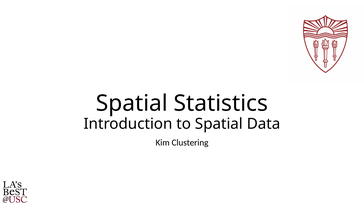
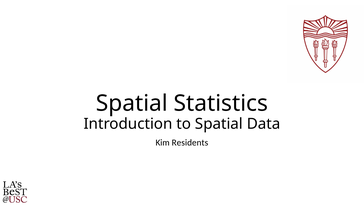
Clustering: Clustering -> Residents
